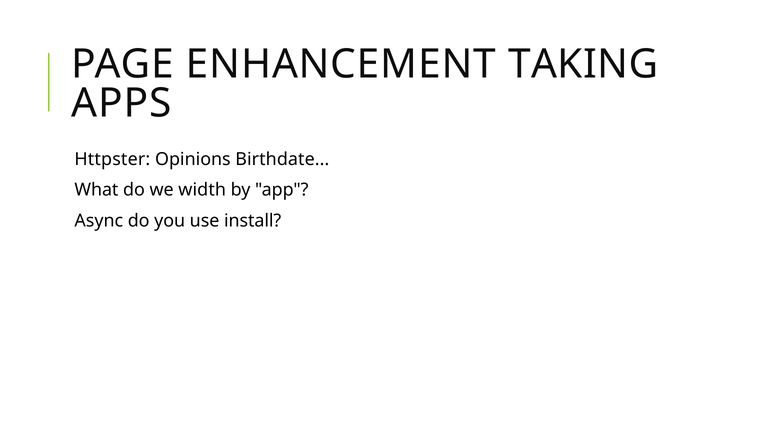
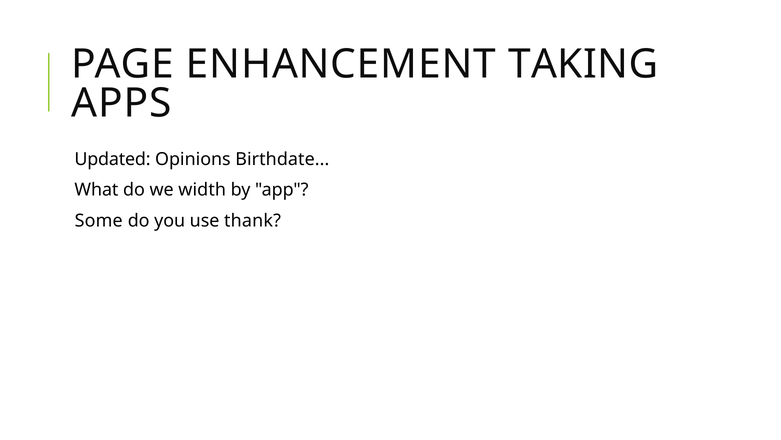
Httpster: Httpster -> Updated
Async: Async -> Some
install: install -> thank
